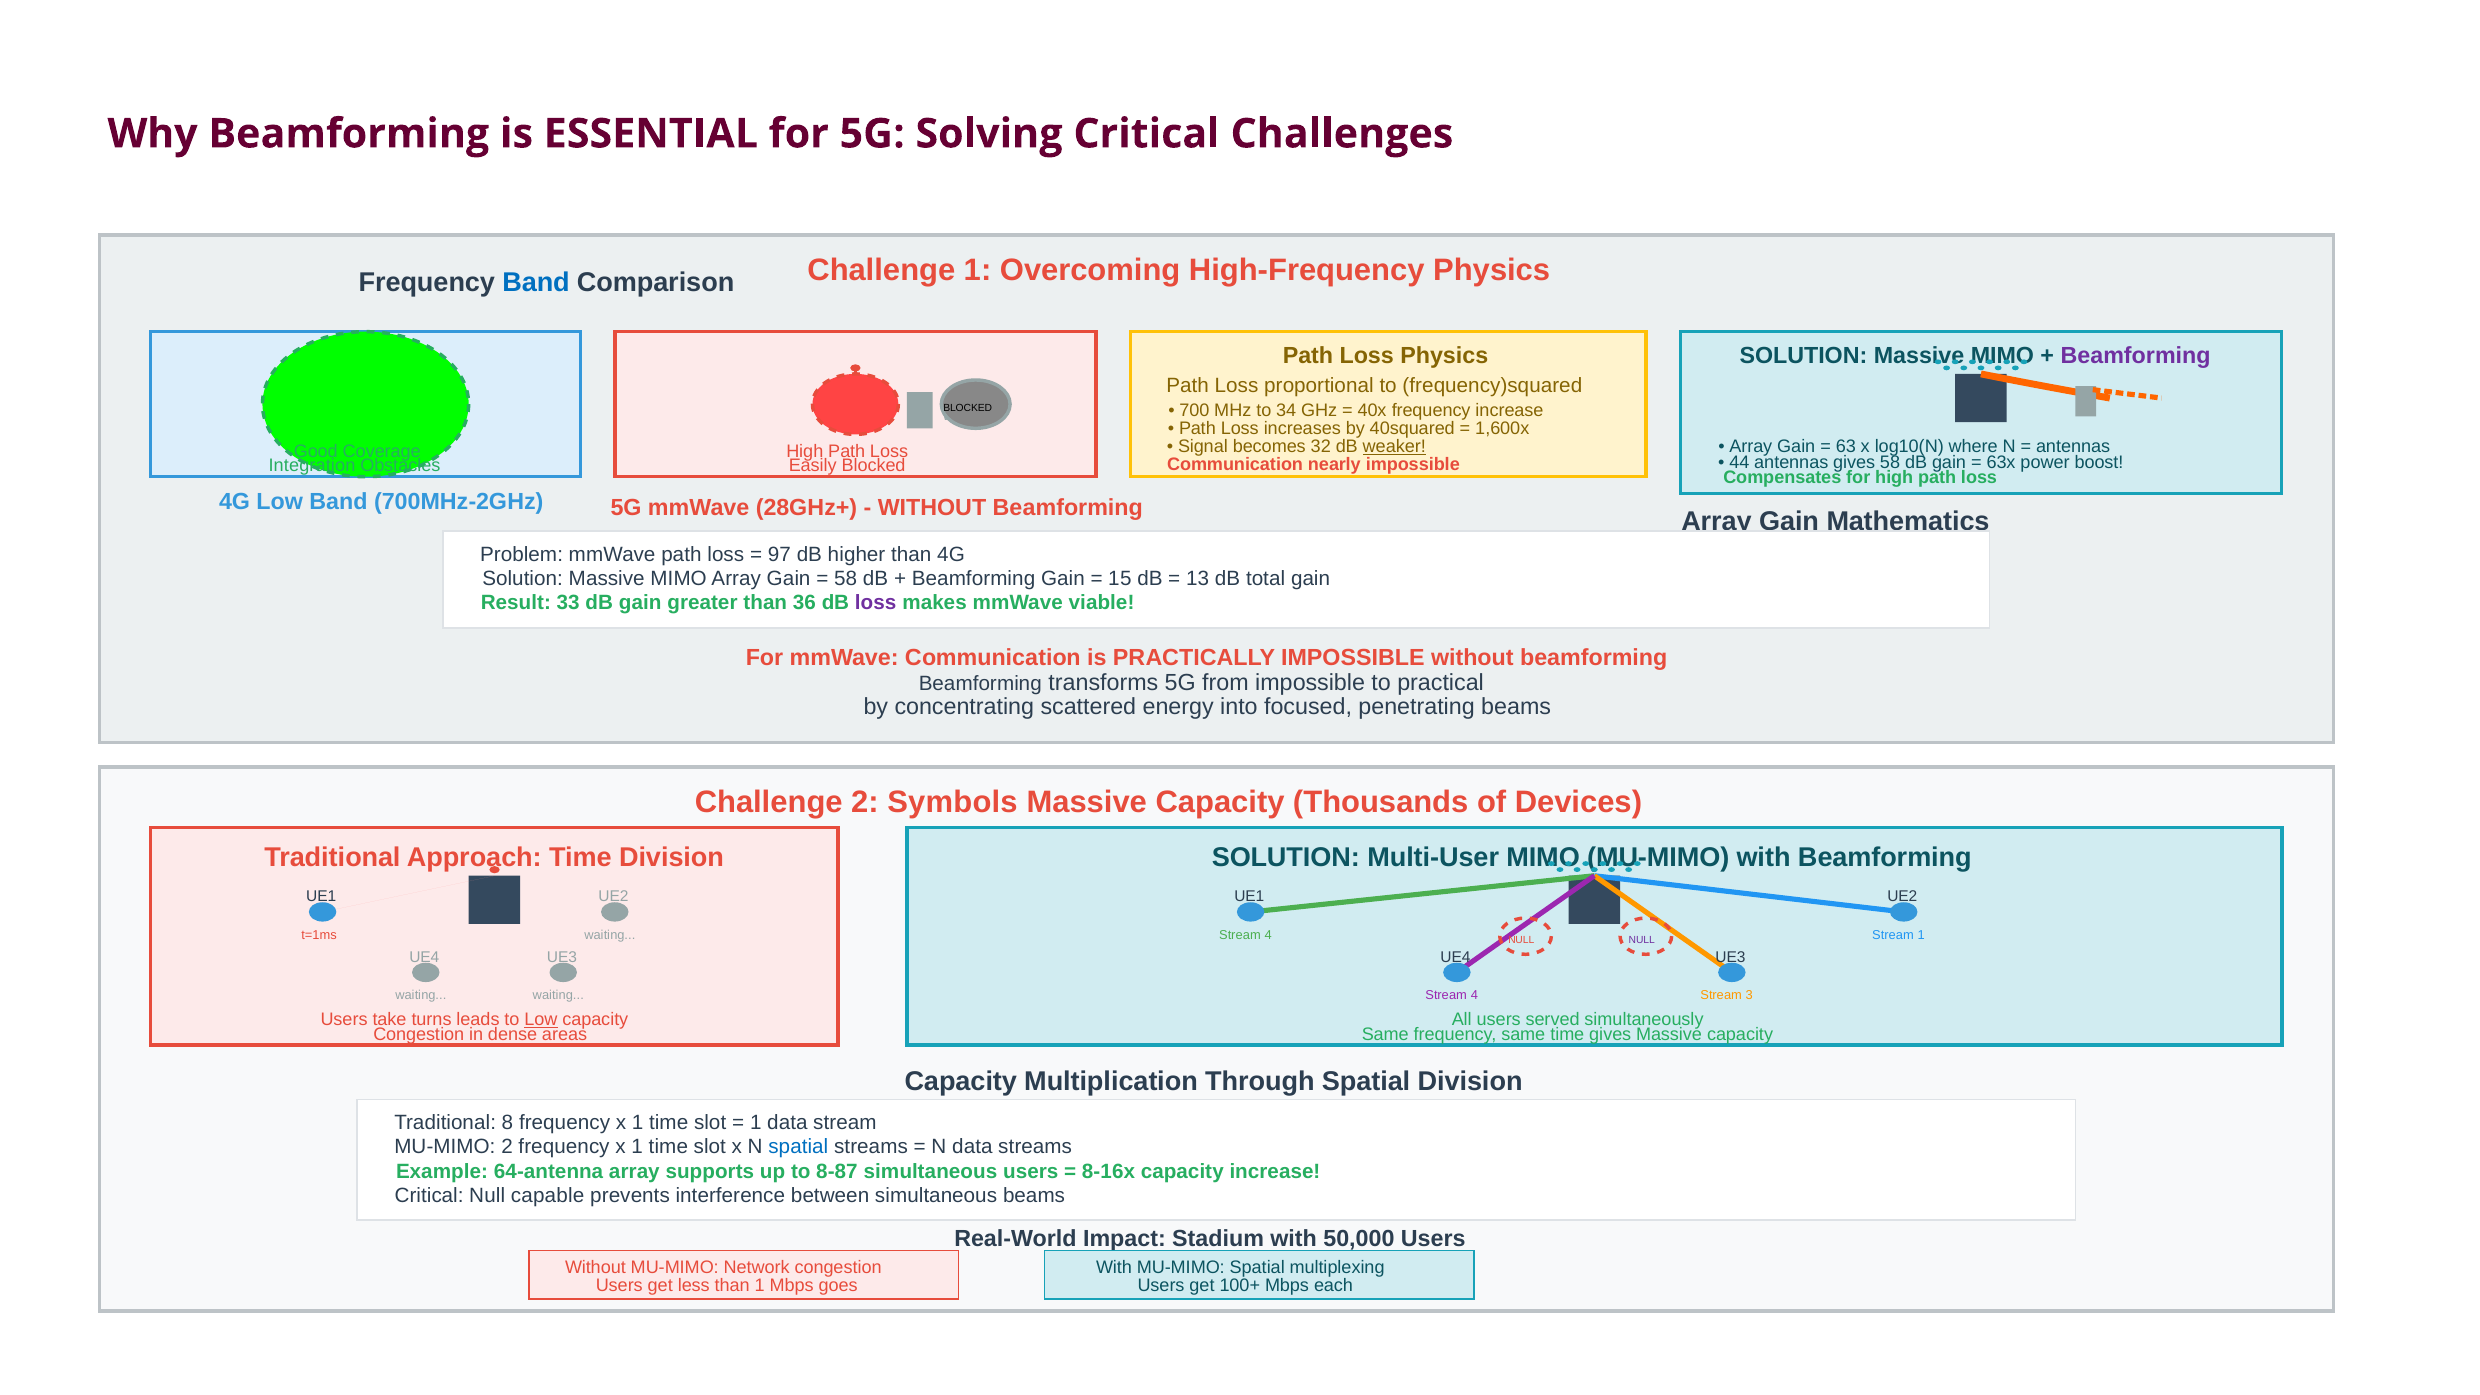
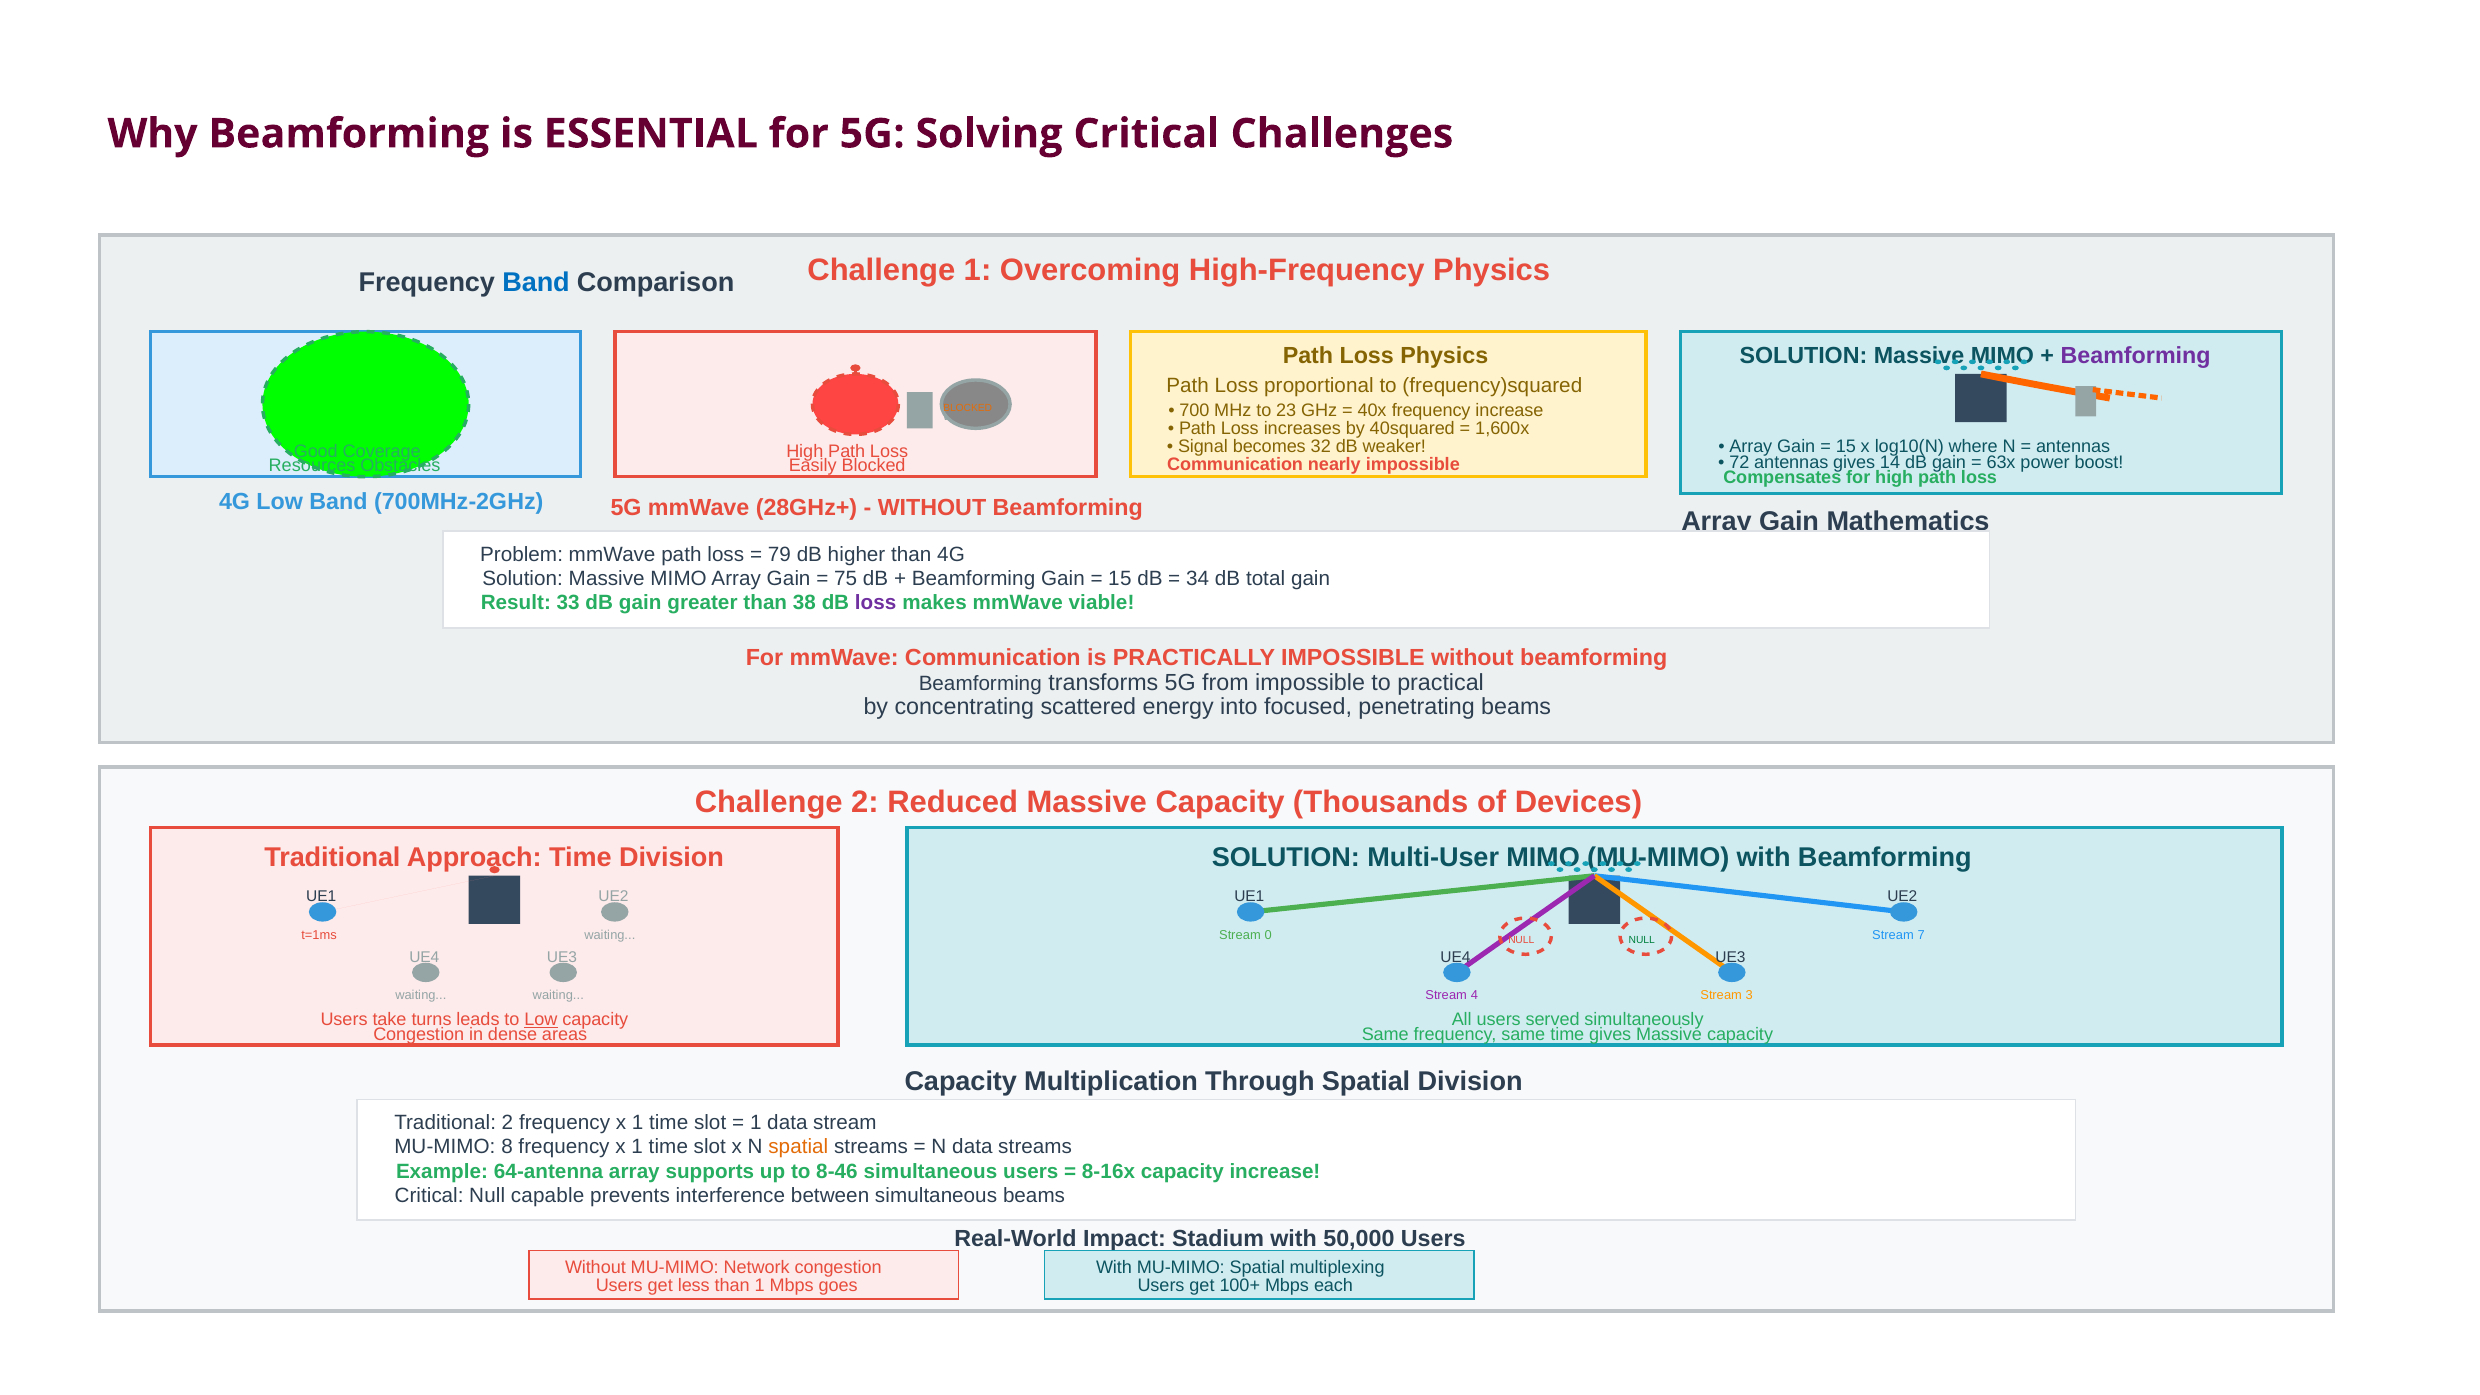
34: 34 -> 23
BLOCKED at (968, 408) colour: black -> orange
weaker underline: present -> none
63 at (1846, 446): 63 -> 15
44: 44 -> 72
gives 58: 58 -> 14
Integration: Integration -> Resources
97: 97 -> 79
58 at (846, 579): 58 -> 75
13: 13 -> 34
36: 36 -> 38
Symbols: Symbols -> Reduced
4 at (1268, 935): 4 -> 0
Stream 1: 1 -> 7
NULL at (1642, 940) colour: purple -> green
Traditional 8: 8 -> 2
MU-MIMO 2: 2 -> 8
spatial at (798, 1147) colour: blue -> orange
8-87: 8-87 -> 8-46
